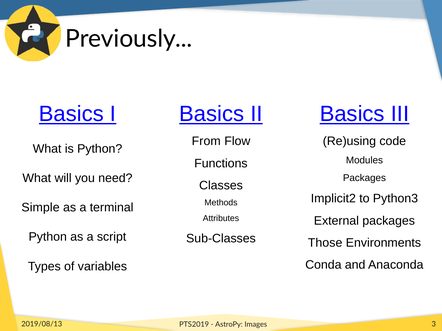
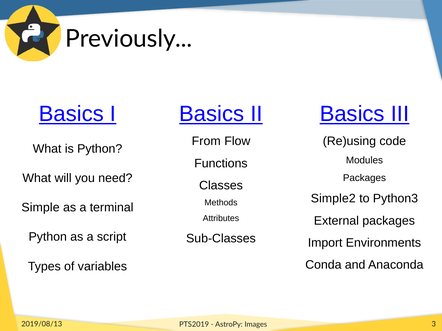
Implicit2: Implicit2 -> Simple2
Those: Those -> Import
